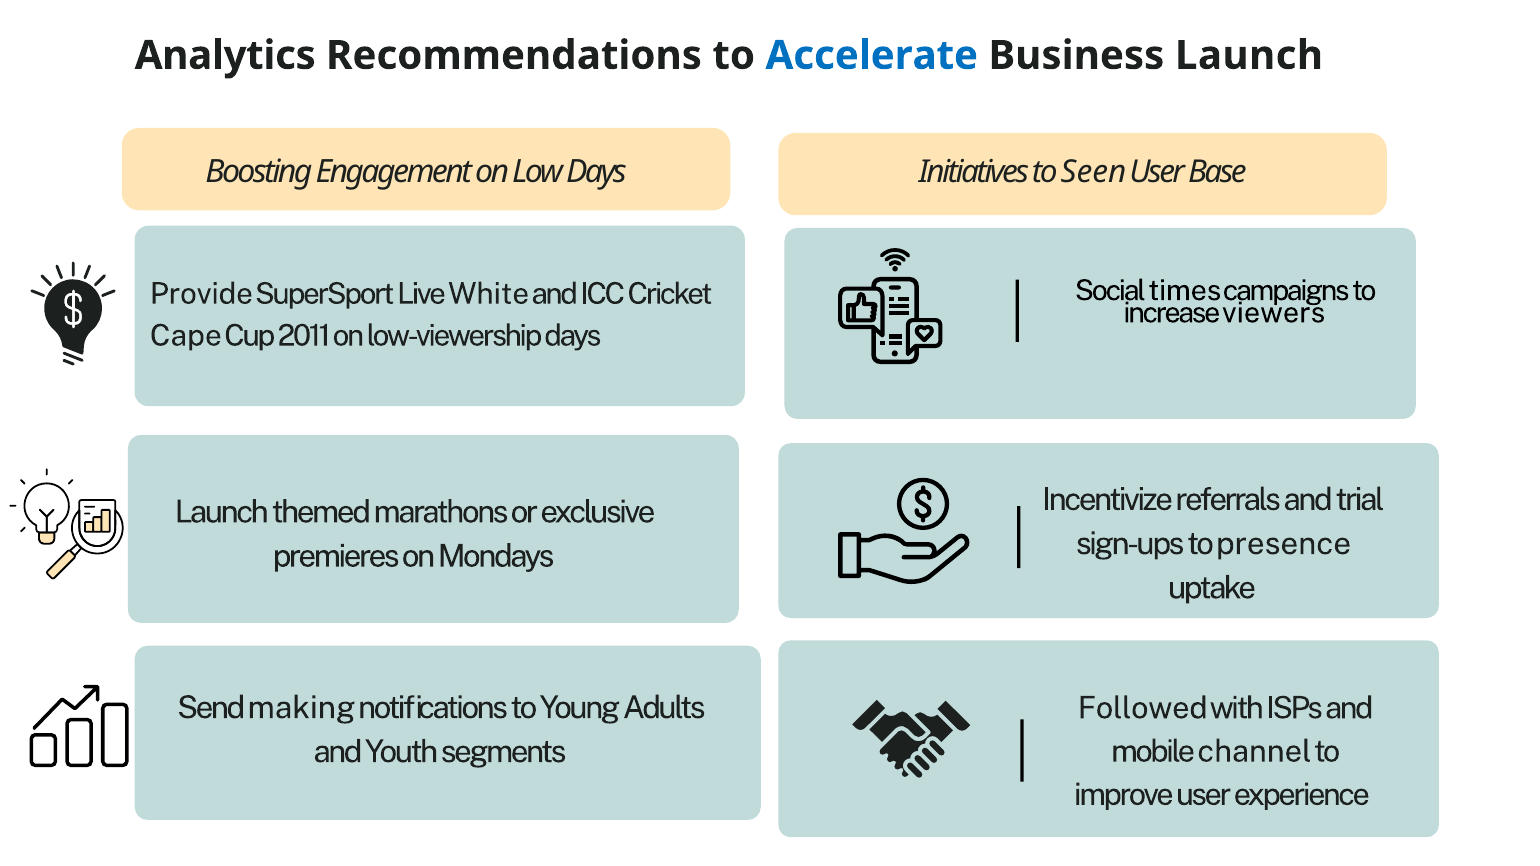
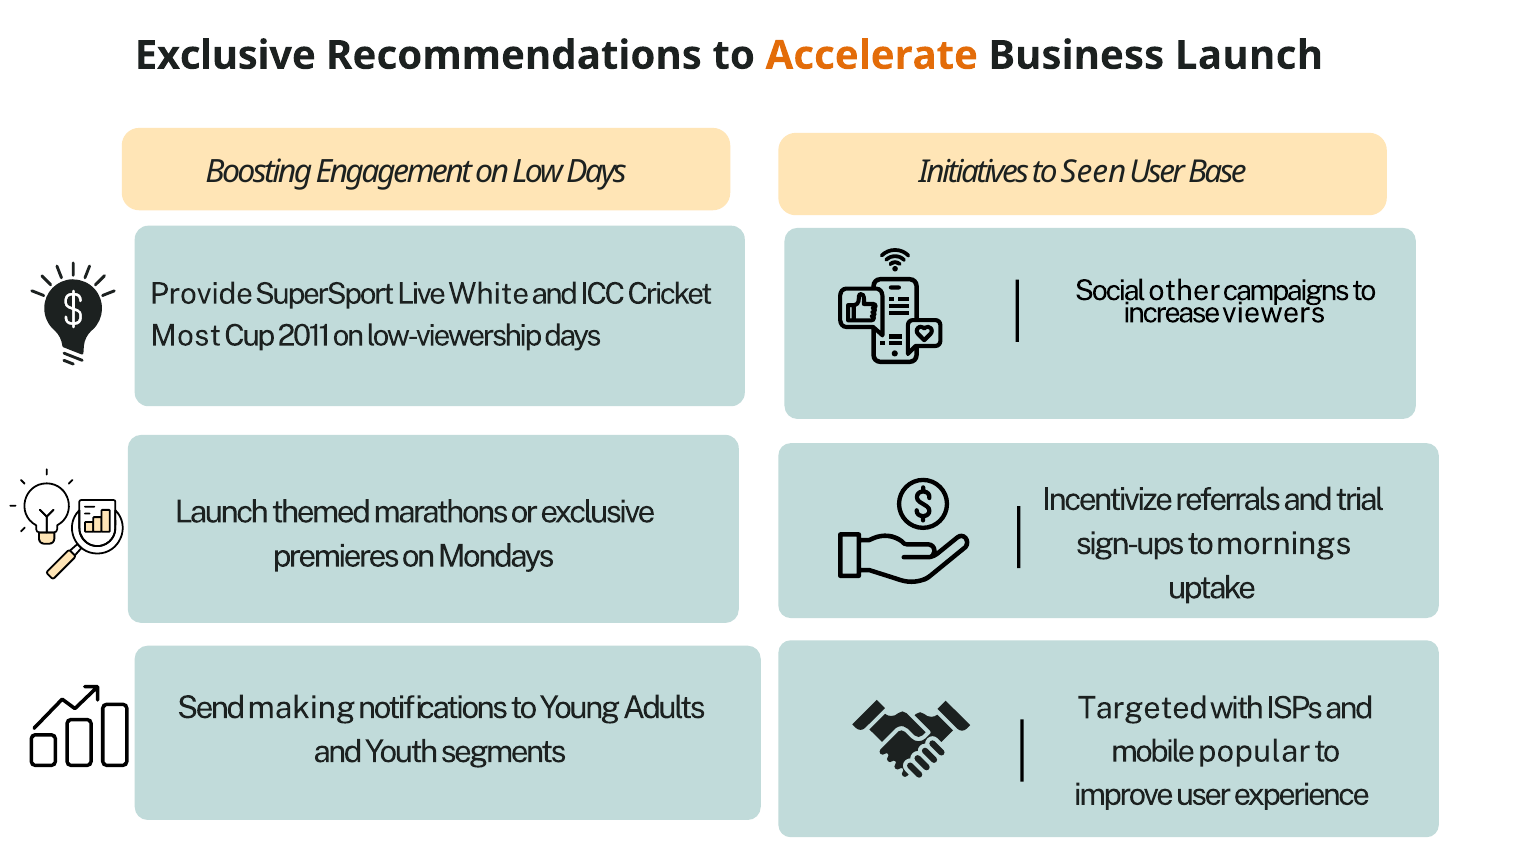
Analytics at (225, 56): Analytics -> Exclusive
Accelerate colour: blue -> orange
times: times -> other
Cape: Cape -> Most
presence: presence -> mornings
Followed: Followed -> Targeted
channel: channel -> popular
